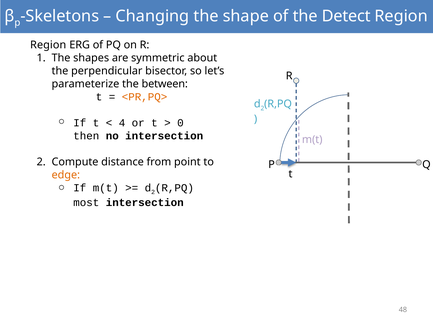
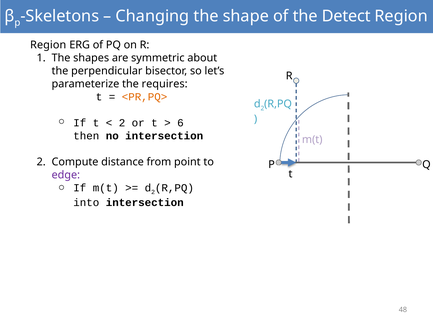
between: between -> requires
4 at (122, 123): 4 -> 2
0: 0 -> 6
edge colour: orange -> purple
most: most -> into
